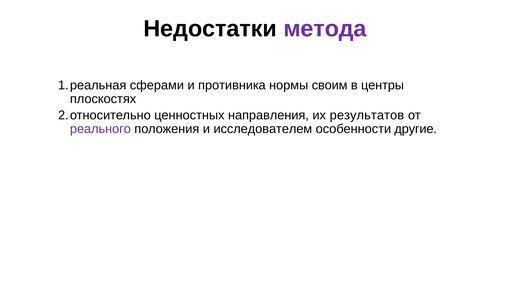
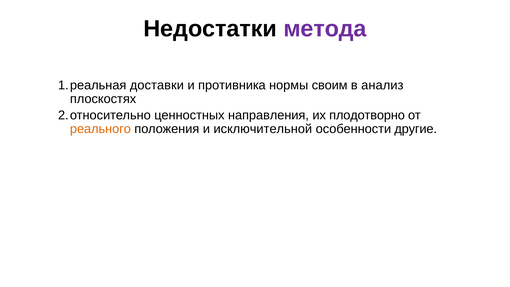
сферами: сферами -> доставки
центры: центры -> анализ
результатов: результатов -> плодотворно
реального colour: purple -> orange
исследователем: исследователем -> исключительной
